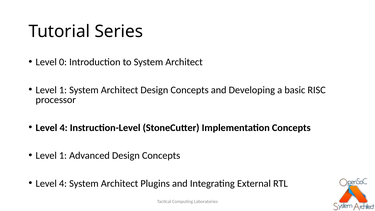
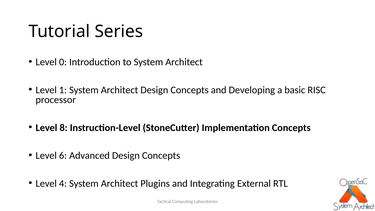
4 at (64, 128): 4 -> 8
1 at (63, 156): 1 -> 6
